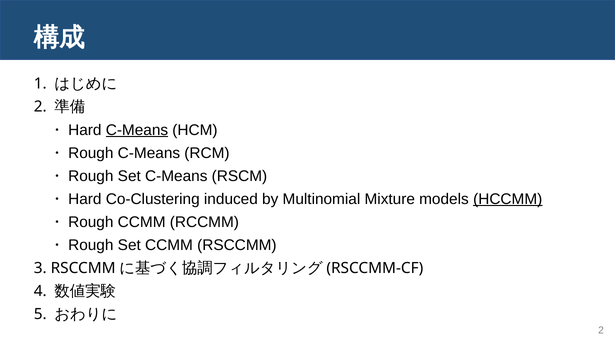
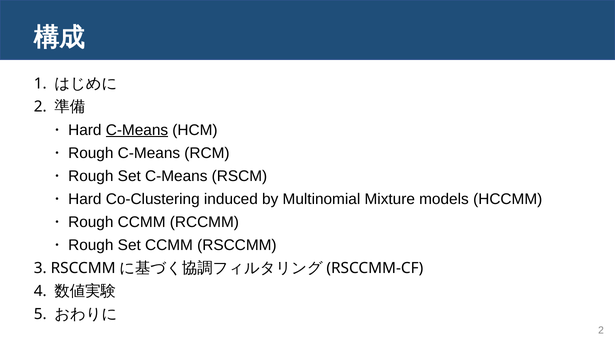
HCCMM underline: present -> none
